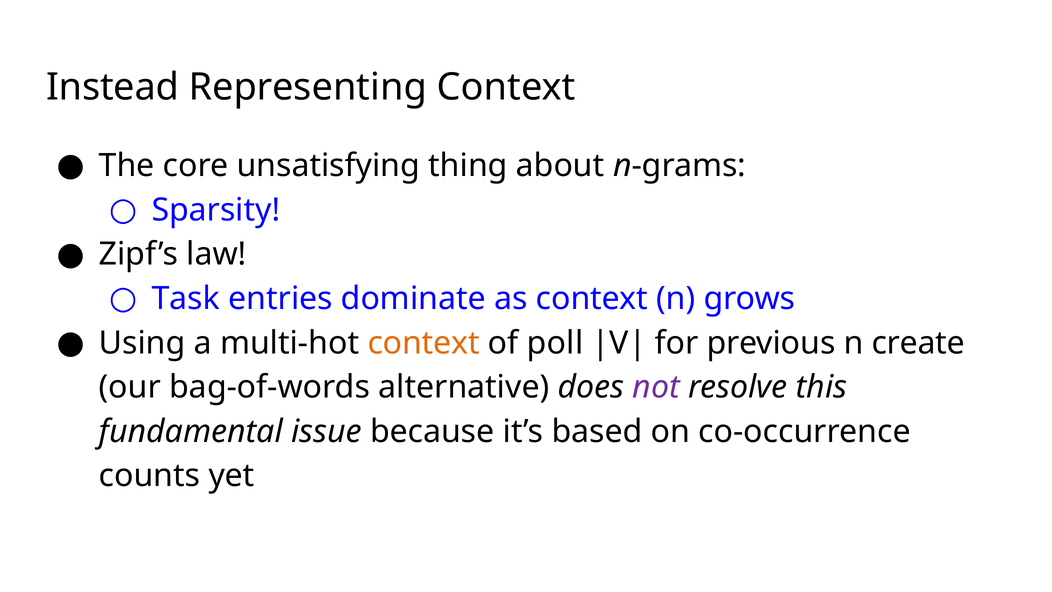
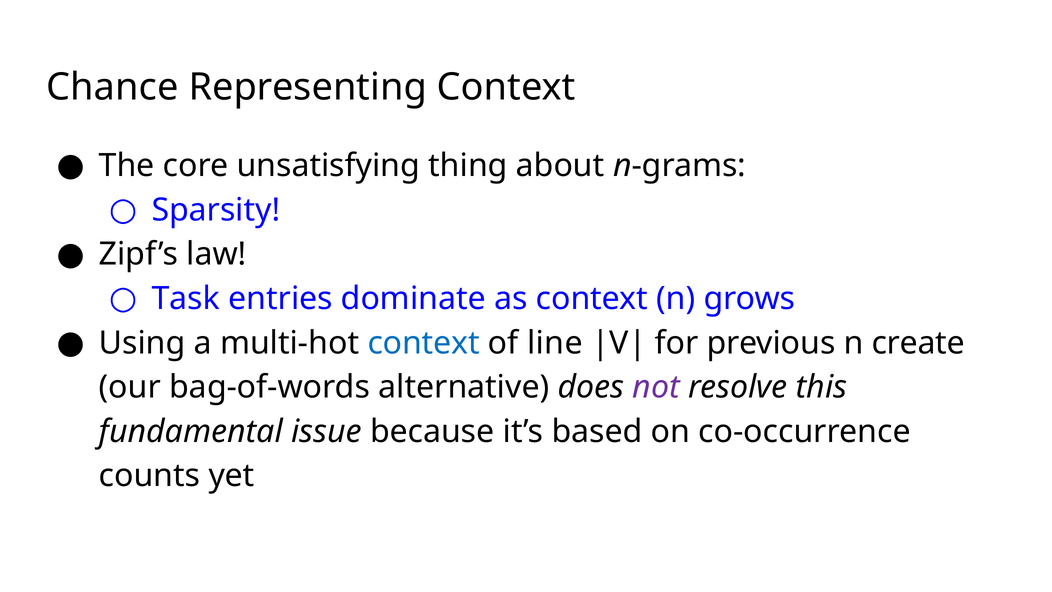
Instead: Instead -> Chance
context at (424, 343) colour: orange -> blue
poll: poll -> line
